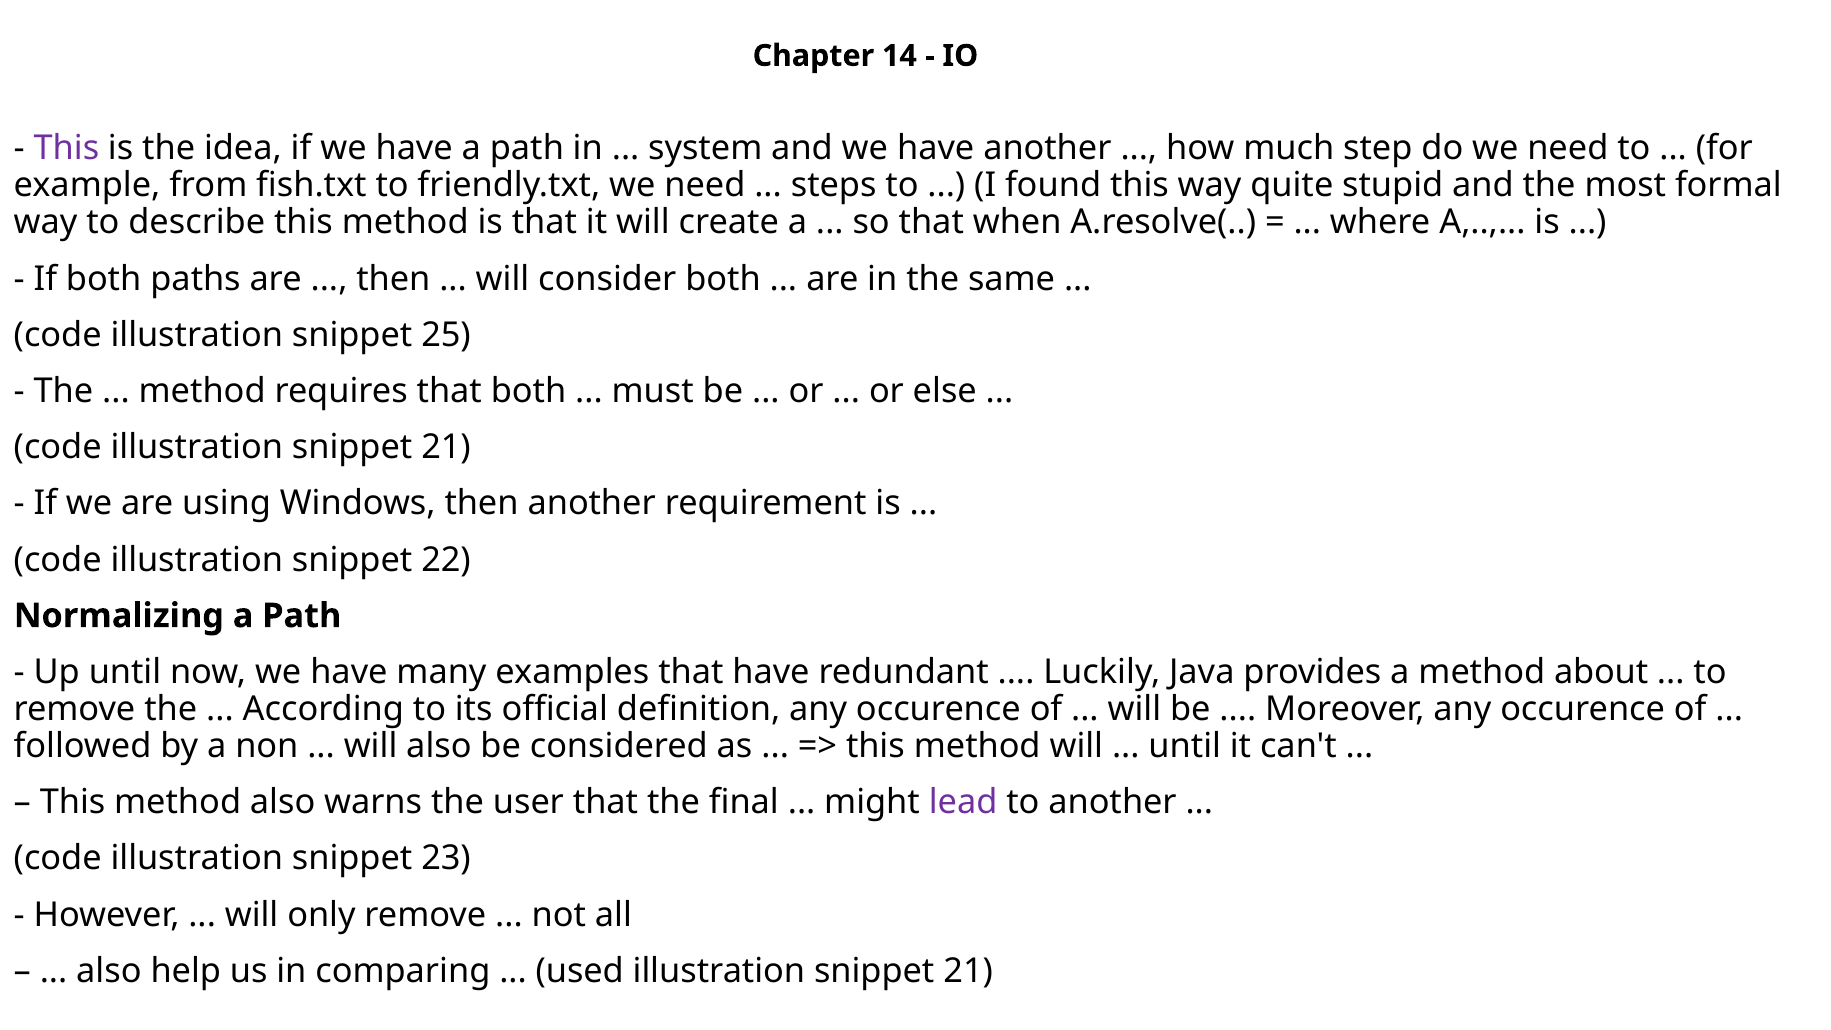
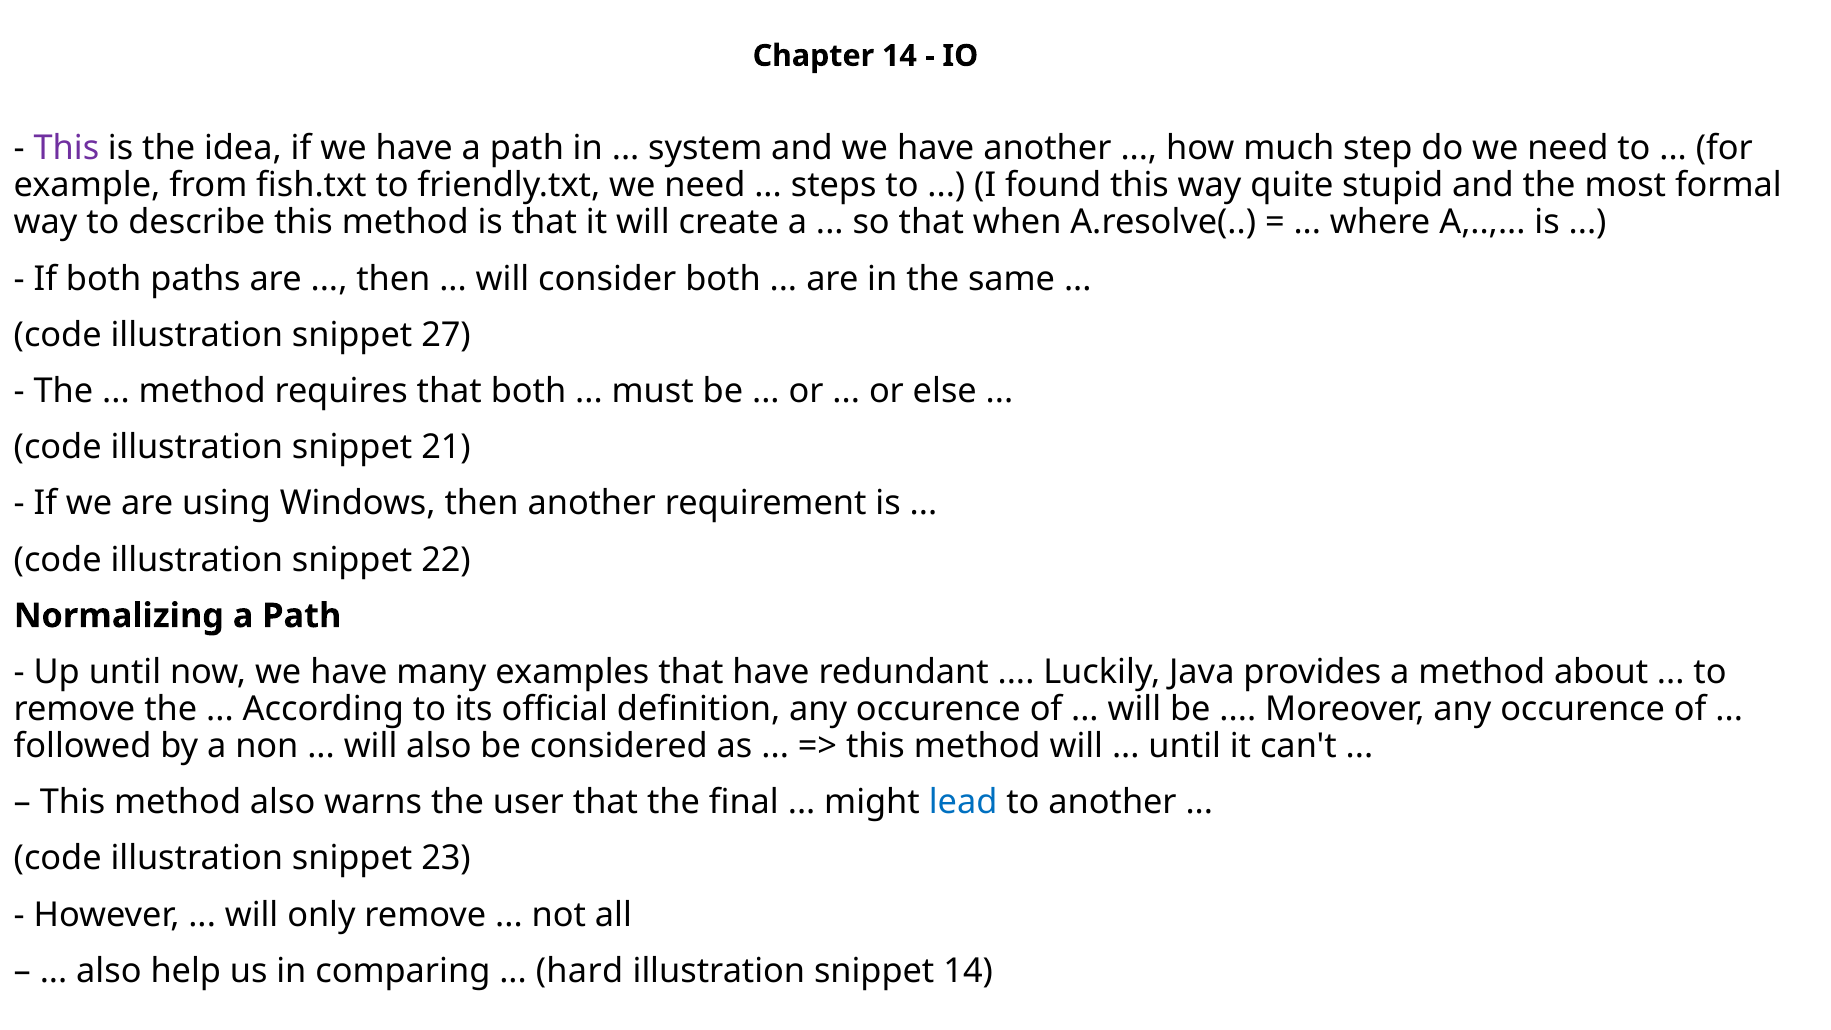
25: 25 -> 27
lead colour: purple -> blue
used: used -> hard
21 at (968, 971): 21 -> 14
